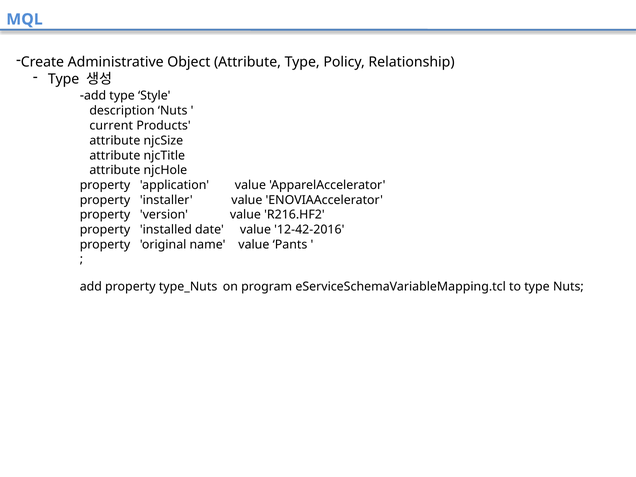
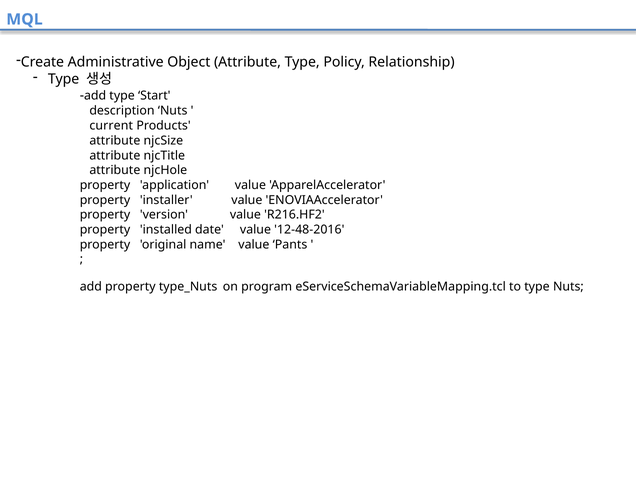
Style: Style -> Start
12-42-2016: 12-42-2016 -> 12-48-2016
